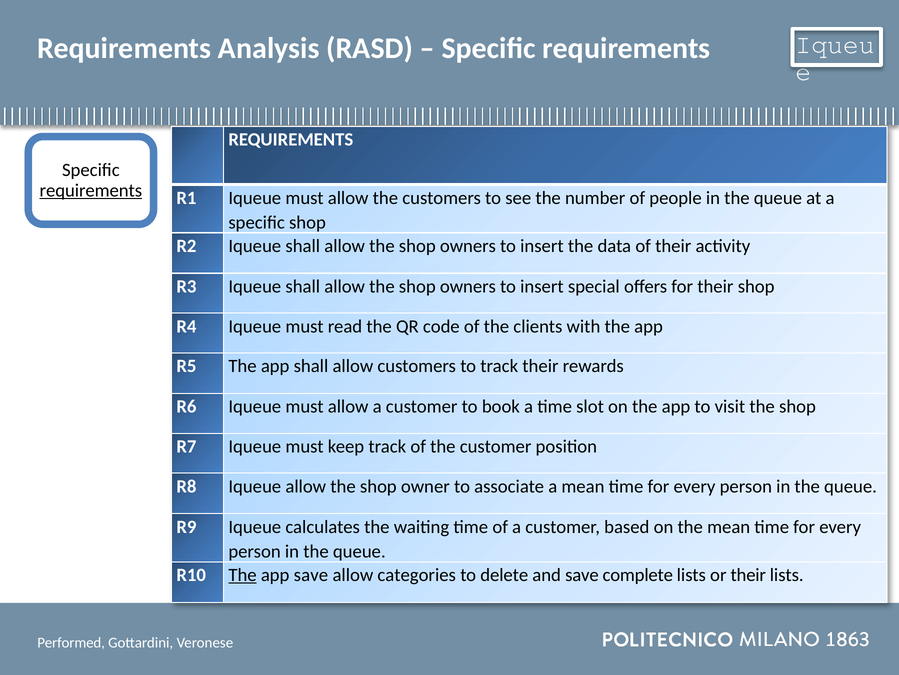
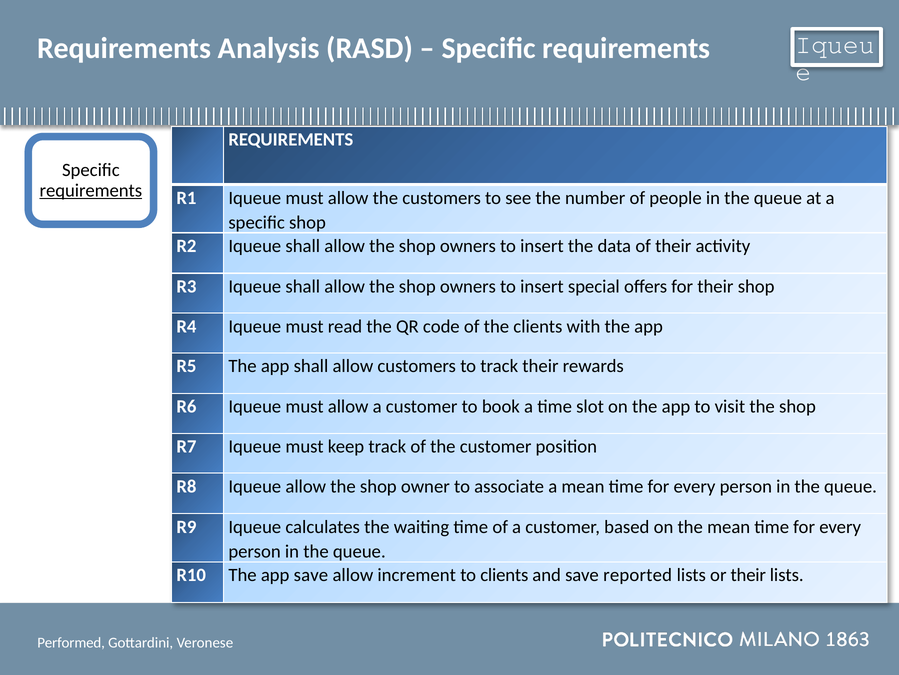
The at (243, 574) underline: present -> none
categories: categories -> increment
to delete: delete -> clients
complete: complete -> reported
